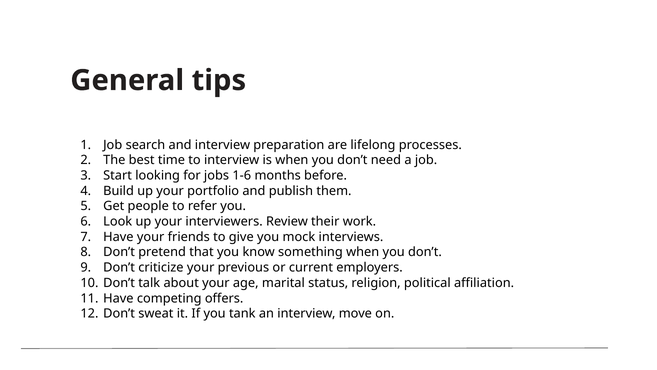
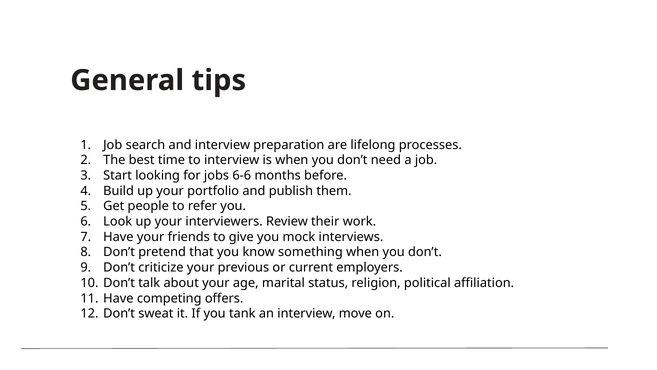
1-6: 1-6 -> 6-6
